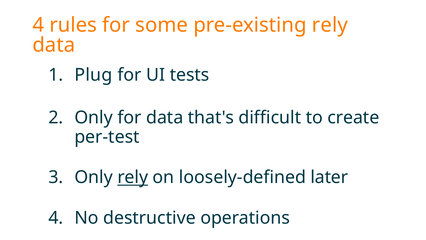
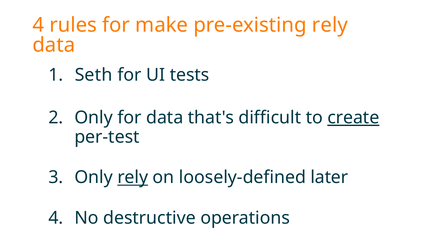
some: some -> make
Plug: Plug -> Seth
create underline: none -> present
